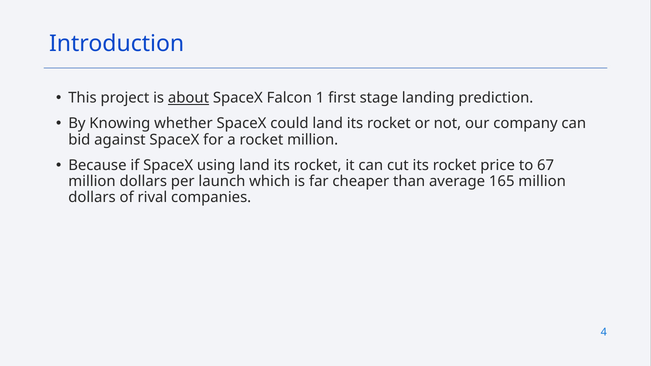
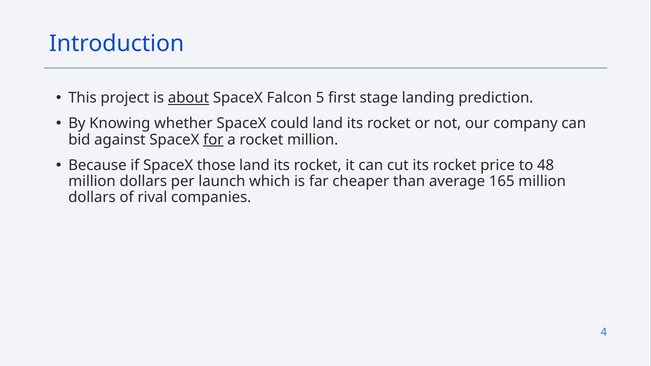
1: 1 -> 5
for underline: none -> present
using: using -> those
67: 67 -> 48
